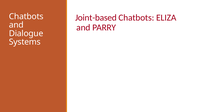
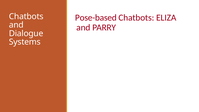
Joint-based: Joint-based -> Pose-based
